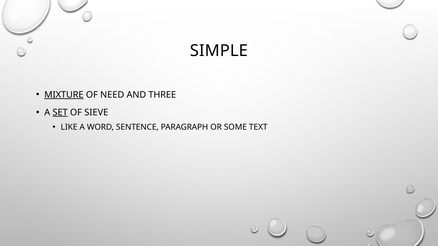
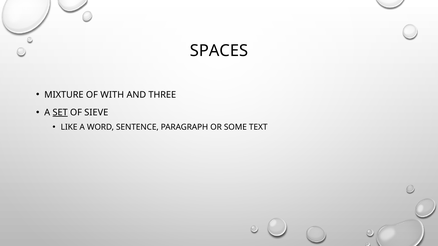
SIMPLE: SIMPLE -> SPACES
MIXTURE underline: present -> none
NEED: NEED -> WITH
